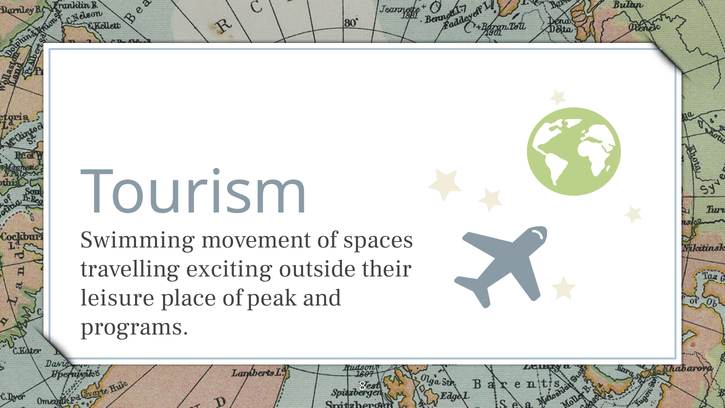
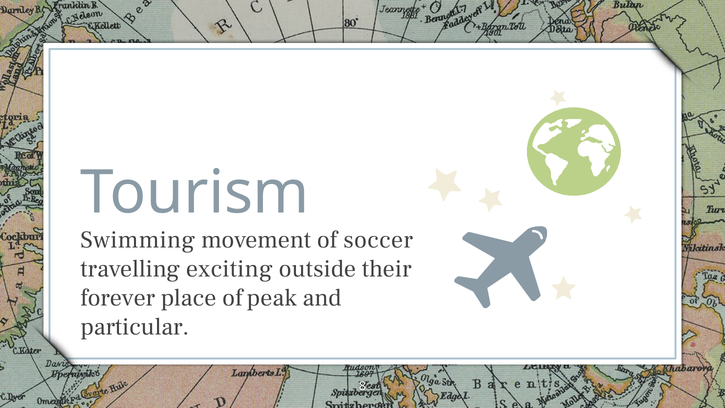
spaces: spaces -> soccer
leisure: leisure -> forever
programs: programs -> particular
